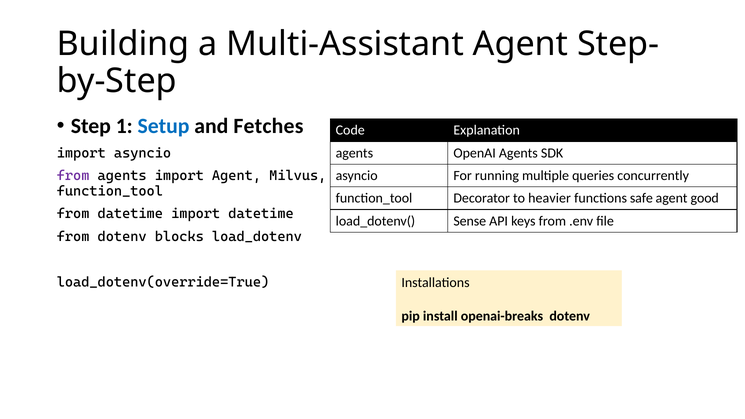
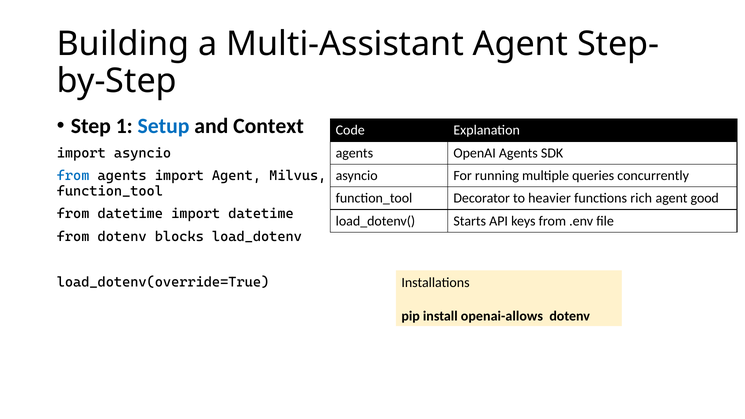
Fetches: Fetches -> Context
from at (73, 176) colour: purple -> blue
safe: safe -> rich
Sense: Sense -> Starts
openai-breaks: openai-breaks -> openai-allows
